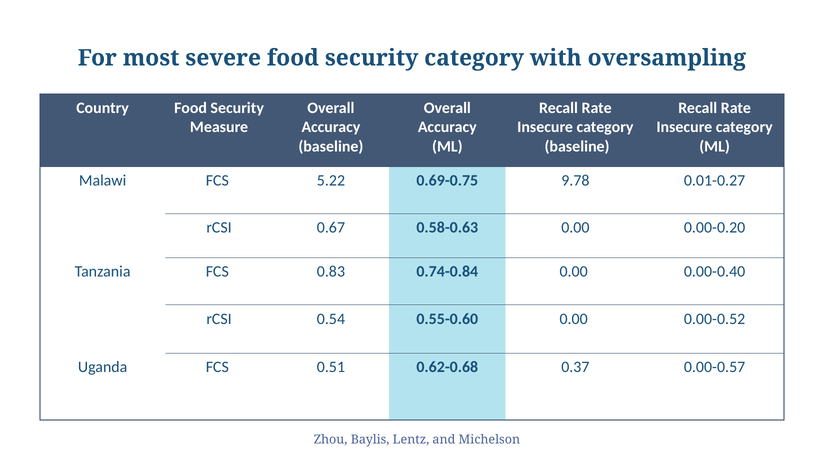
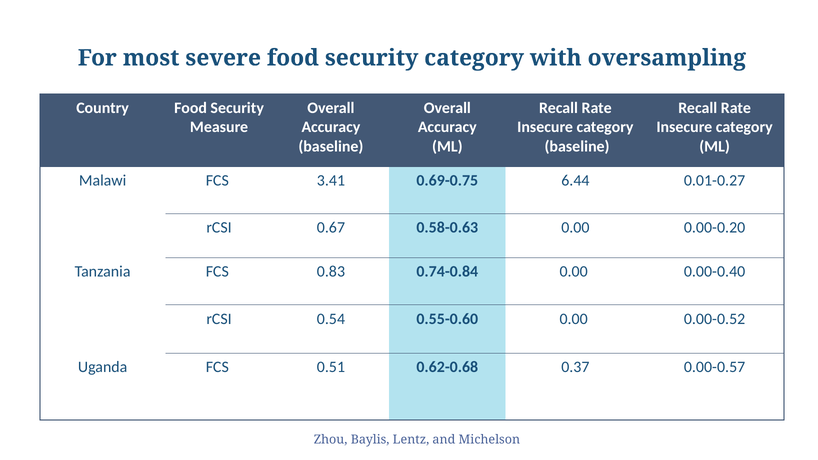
5.22: 5.22 -> 3.41
9.78: 9.78 -> 6.44
